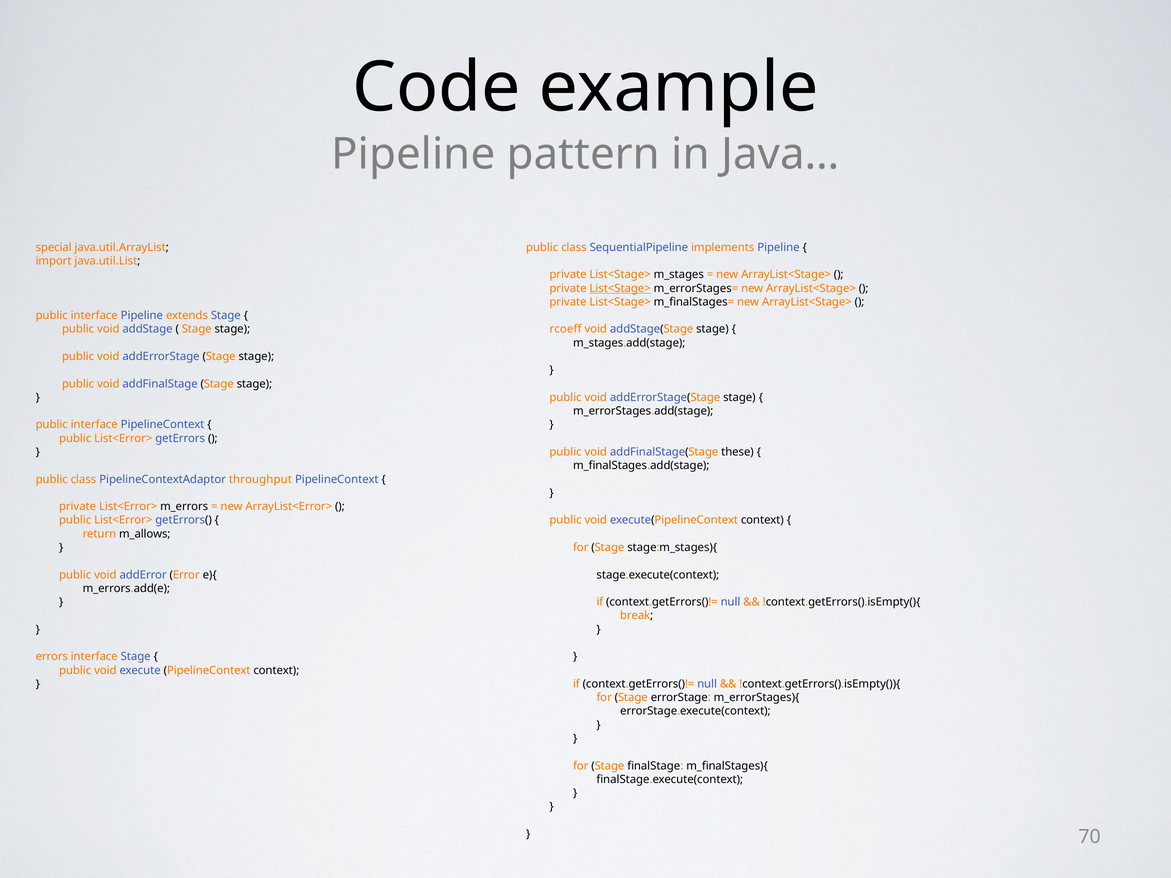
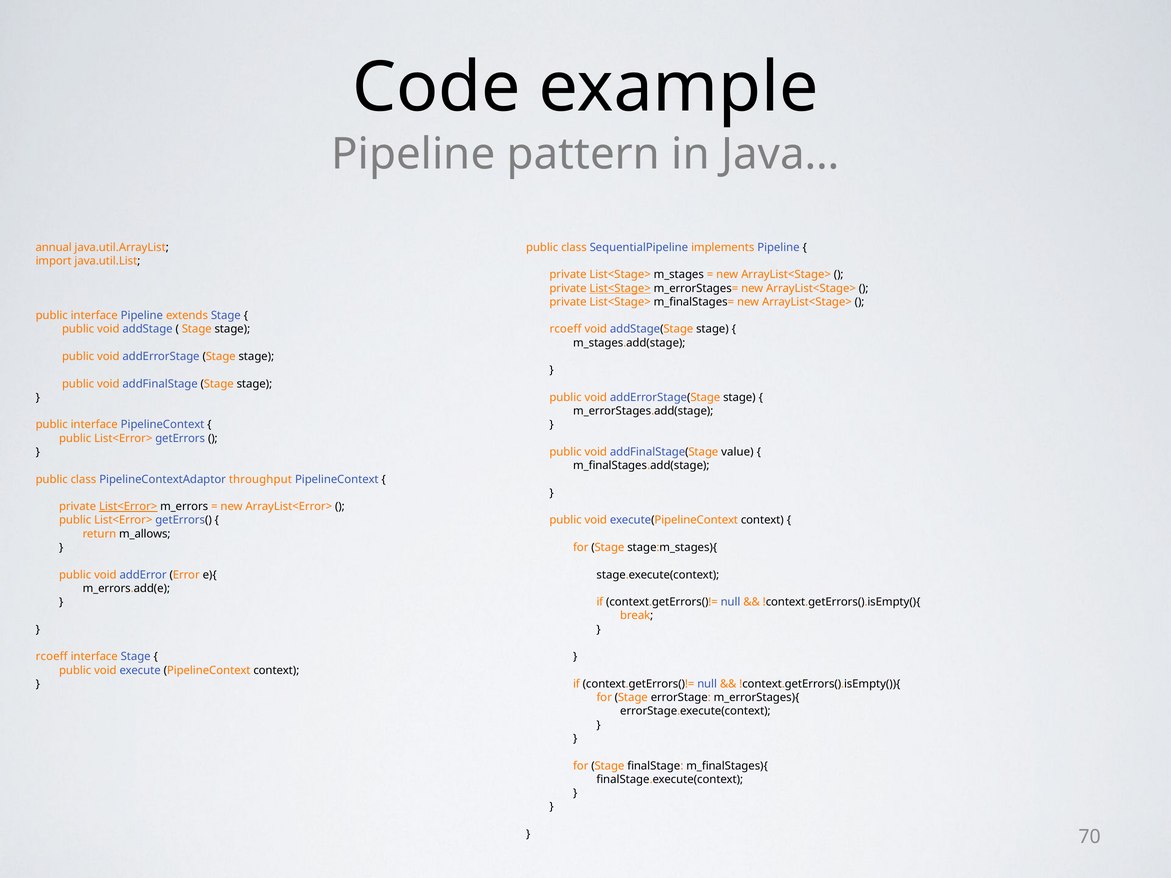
special: special -> annual
these: these -> value
List<Error> at (128, 507) underline: none -> present
errors at (52, 657): errors -> rcoeff
